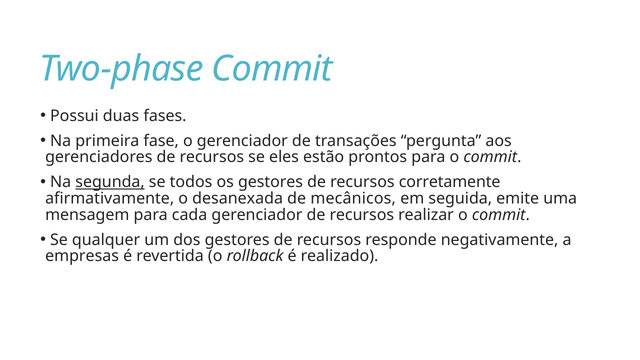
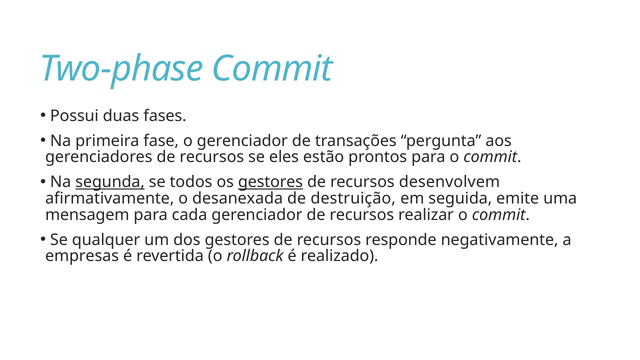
gestores at (271, 182) underline: none -> present
corretamente: corretamente -> desenvolvem
mecânicos: mecânicos -> destruição
